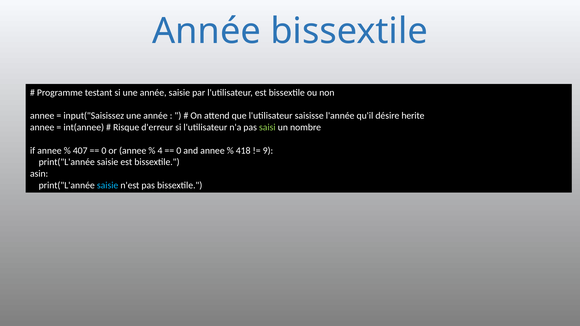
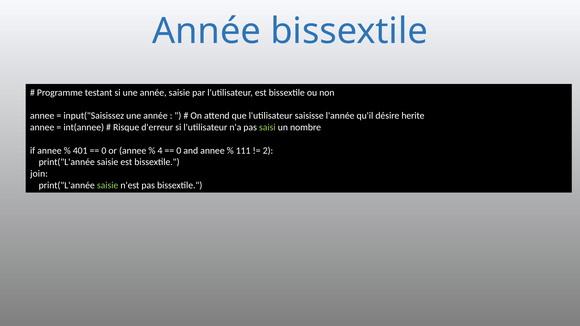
407: 407 -> 401
418: 418 -> 111
9: 9 -> 2
asin: asin -> join
saisie at (108, 185) colour: light blue -> light green
